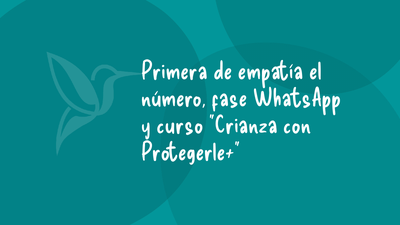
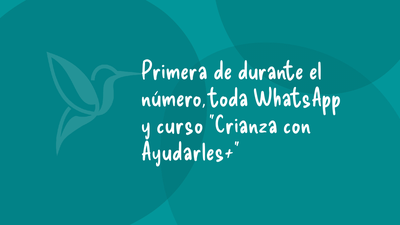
empatía: empatía -> durante
fase: fase -> toda
Protegerle+: Protegerle+ -> Ayudarles+
